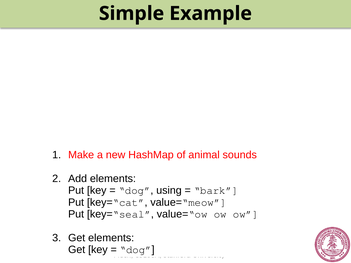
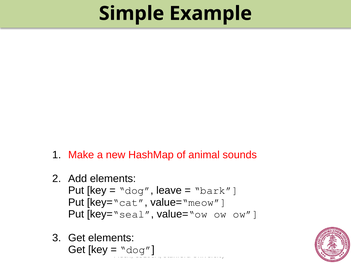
using: using -> leave
